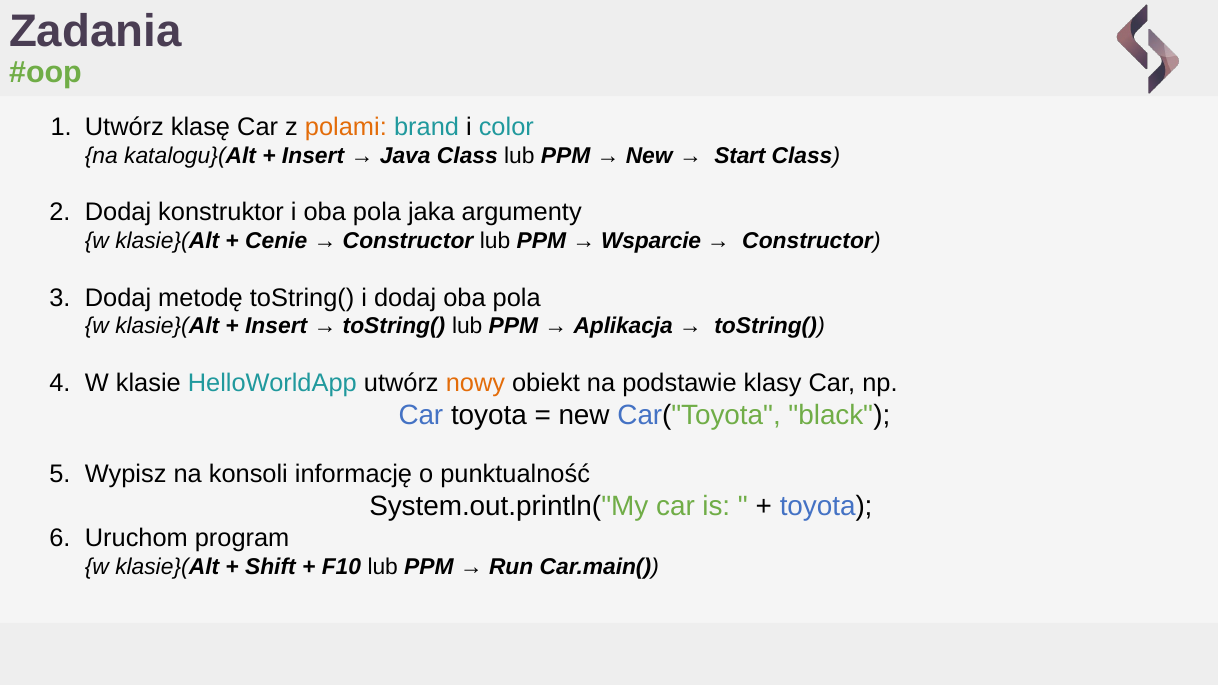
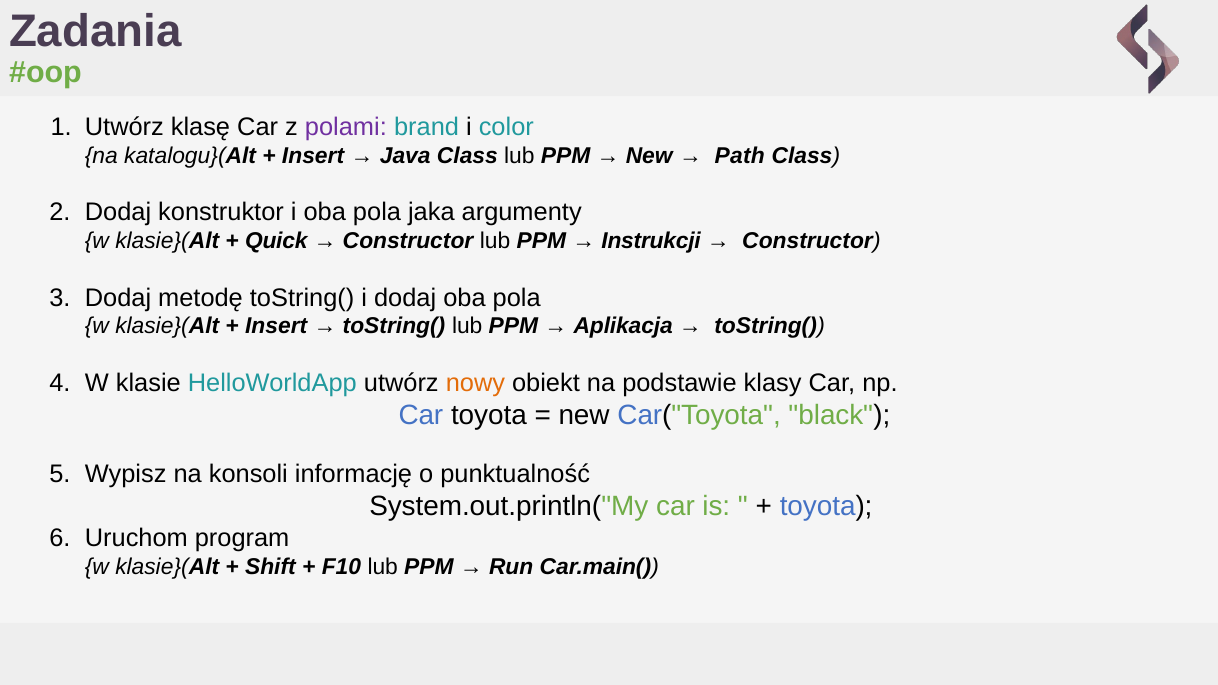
polami colour: orange -> purple
Start: Start -> Path
Cenie: Cenie -> Quick
Wsparcie: Wsparcie -> Instrukcji
